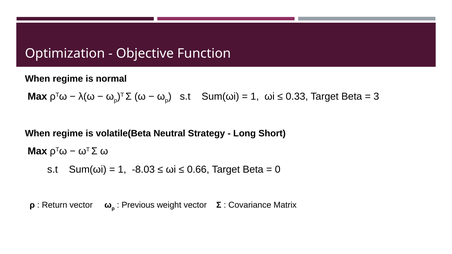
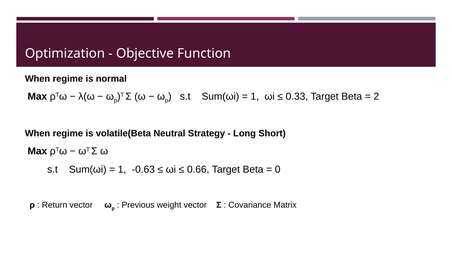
3: 3 -> 2
-8.03: -8.03 -> -0.63
